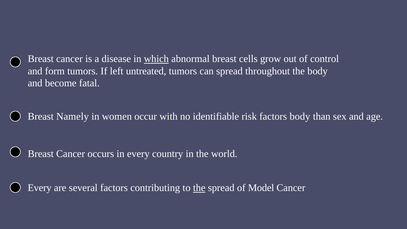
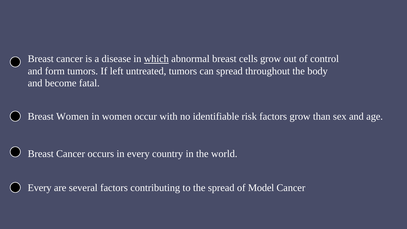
Breast Namely: Namely -> Women
factors body: body -> grow
the at (199, 188) underline: present -> none
